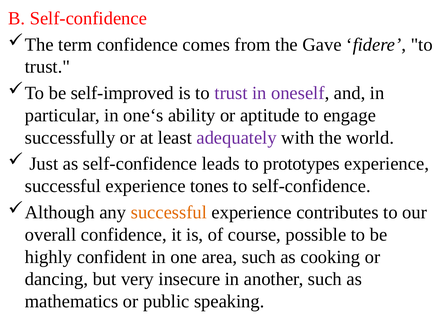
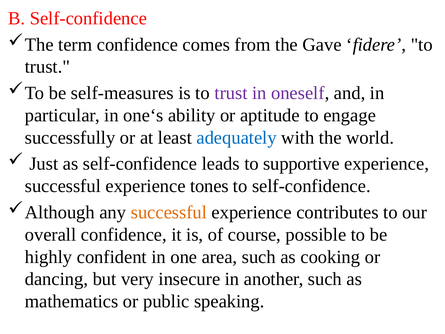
self-improved: self-improved -> self-measures
adequately colour: purple -> blue
prototypes: prototypes -> supportive
